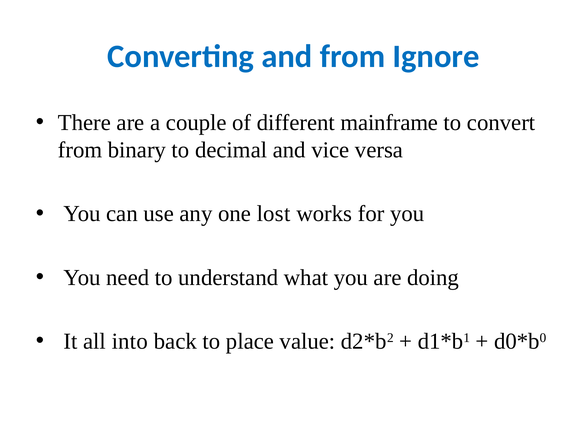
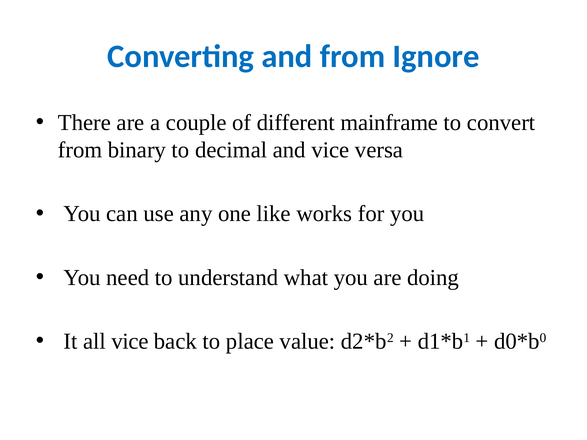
lost: lost -> like
all into: into -> vice
